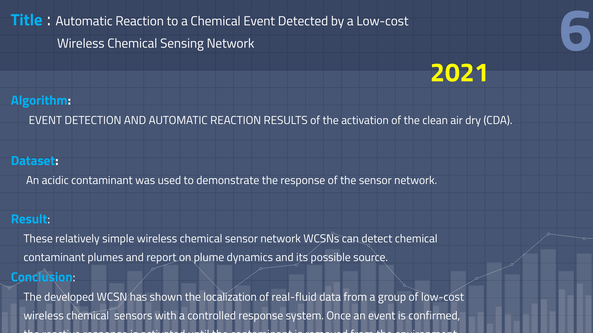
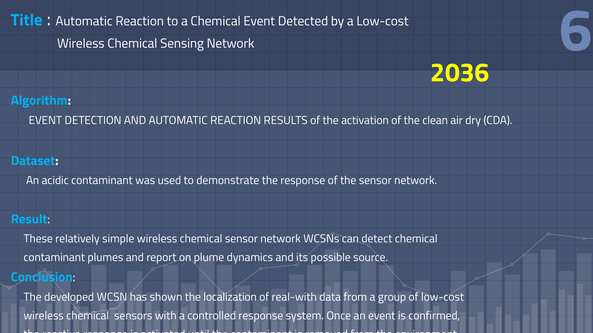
2021: 2021 -> 2036
real-fluid: real-fluid -> real-with
